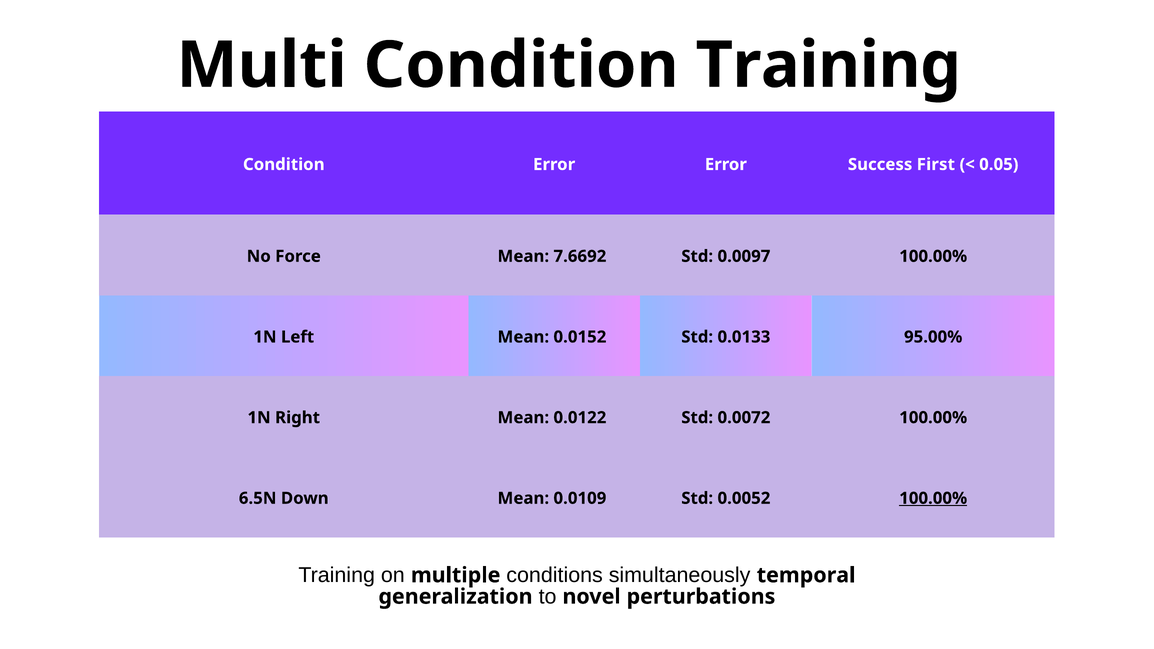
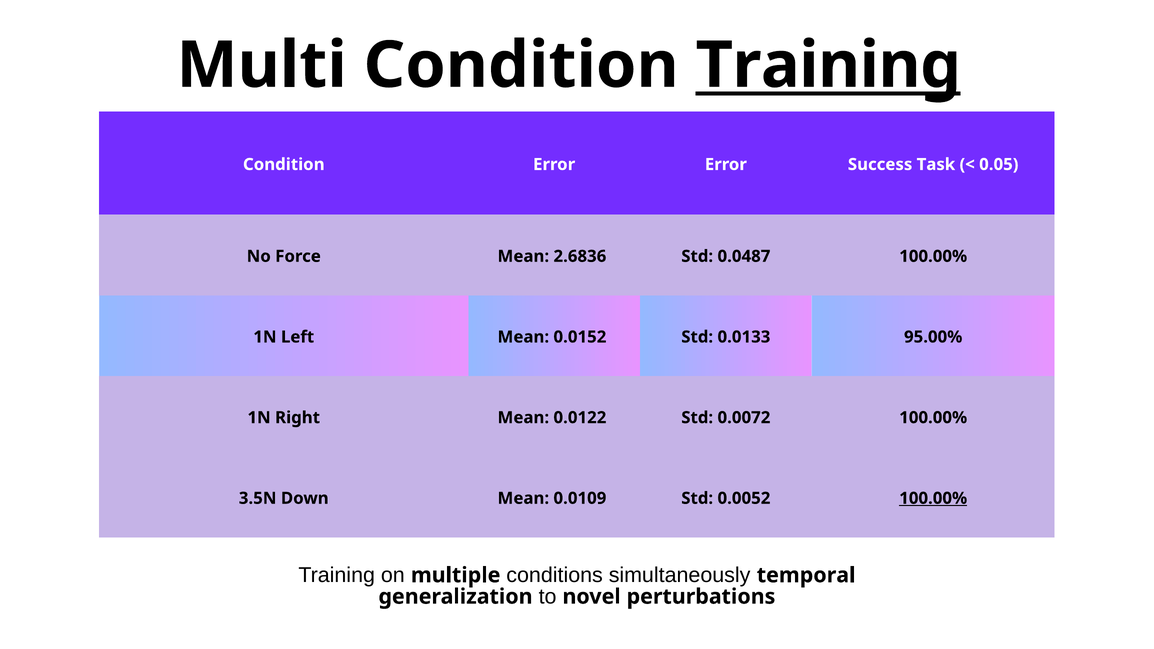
Training at (828, 65) underline: none -> present
First: First -> Task
7.6692: 7.6692 -> 2.6836
0.0097: 0.0097 -> 0.0487
6.5N: 6.5N -> 3.5N
